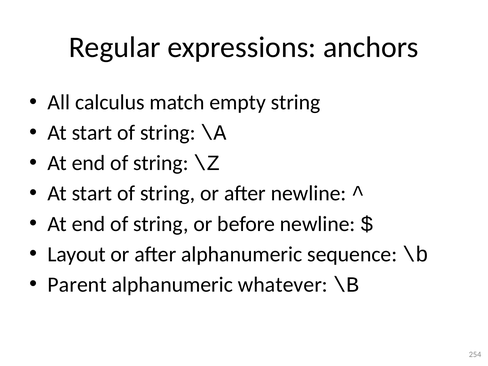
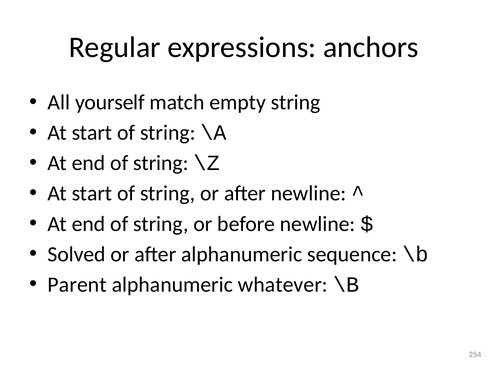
calculus: calculus -> yourself
Layout: Layout -> Solved
